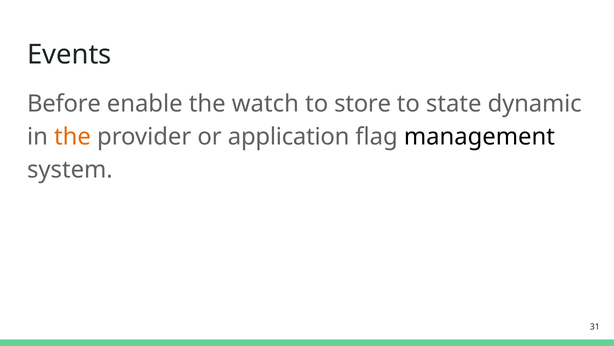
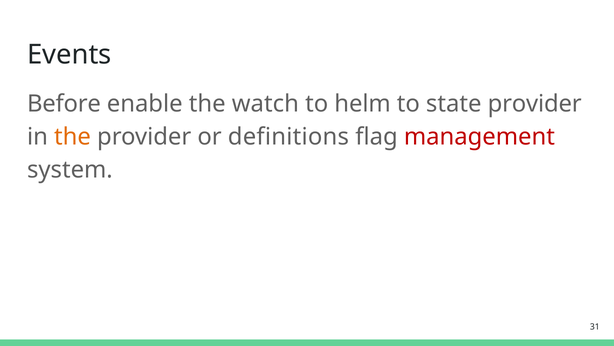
store: store -> helm
state dynamic: dynamic -> provider
application: application -> definitions
management colour: black -> red
